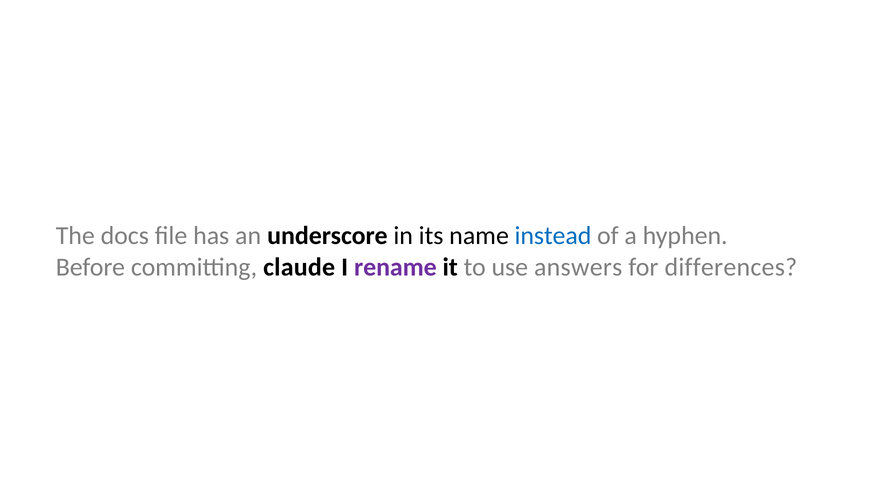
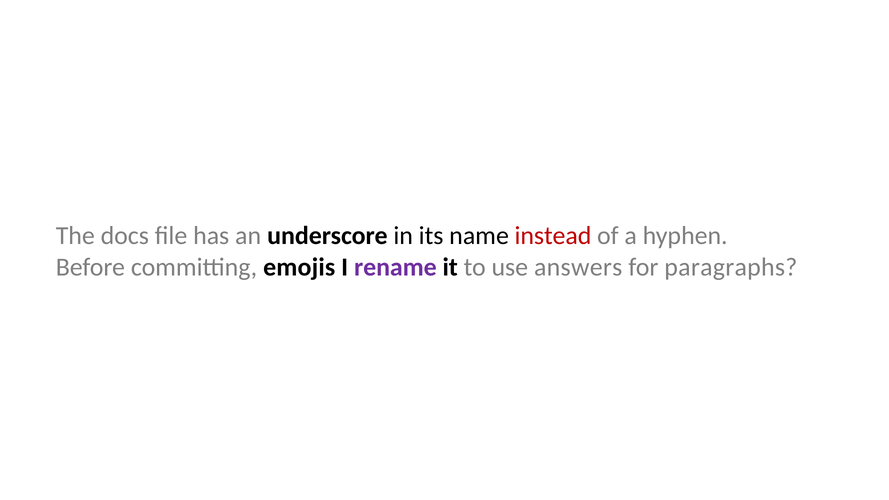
instead colour: blue -> red
claude: claude -> emojis
differences: differences -> paragraphs
